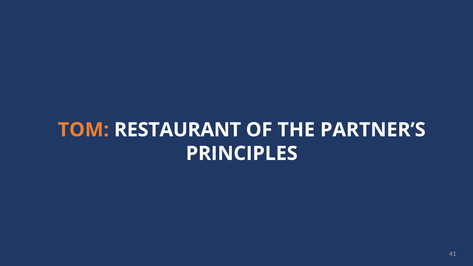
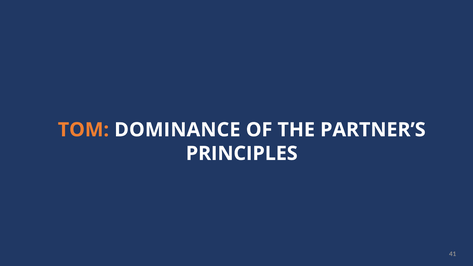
RESTAURANT: RESTAURANT -> DOMINANCE
